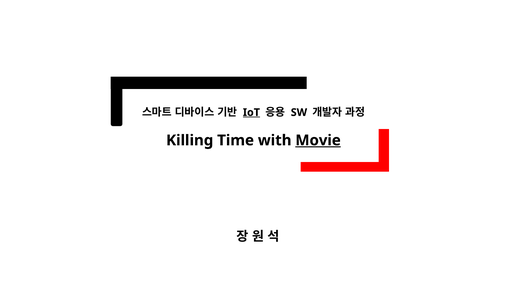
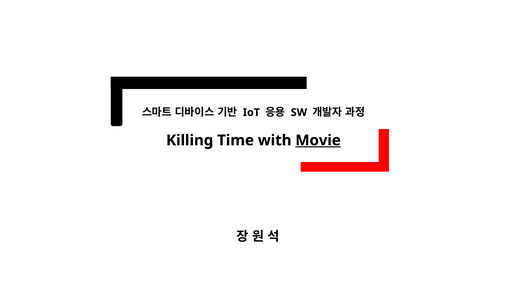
IoT underline: present -> none
